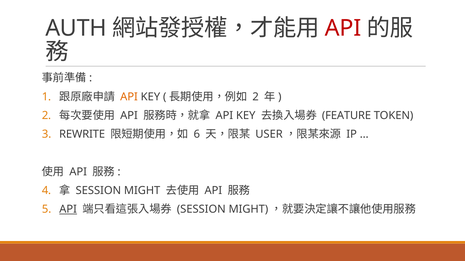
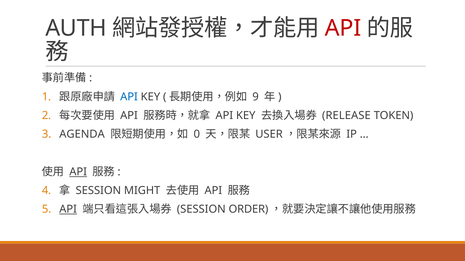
API at (129, 97) colour: orange -> blue
2 at (256, 97): 2 -> 9
FEATURE: FEATURE -> RELEASE
REWRITE: REWRITE -> AGENDA
6: 6 -> 0
API at (78, 172) underline: none -> present
MIGHT at (248, 210): MIGHT -> ORDER
